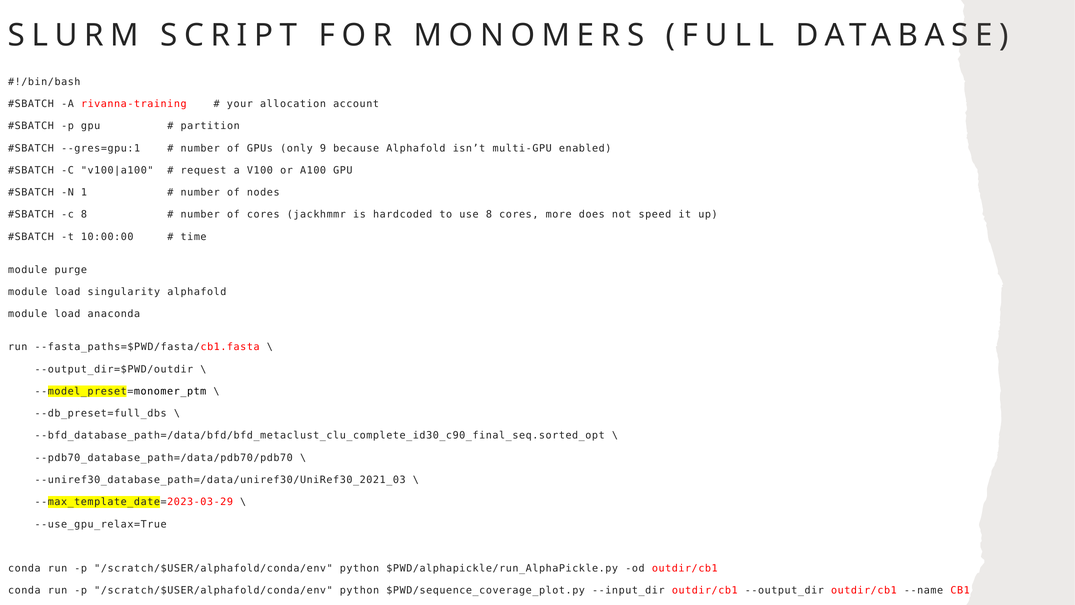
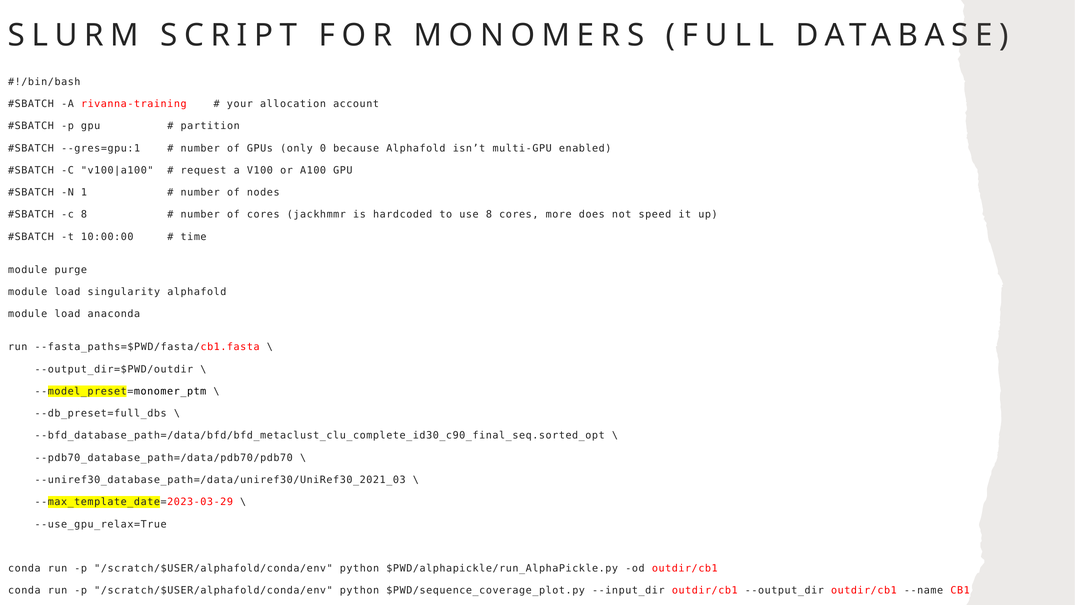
9: 9 -> 0
